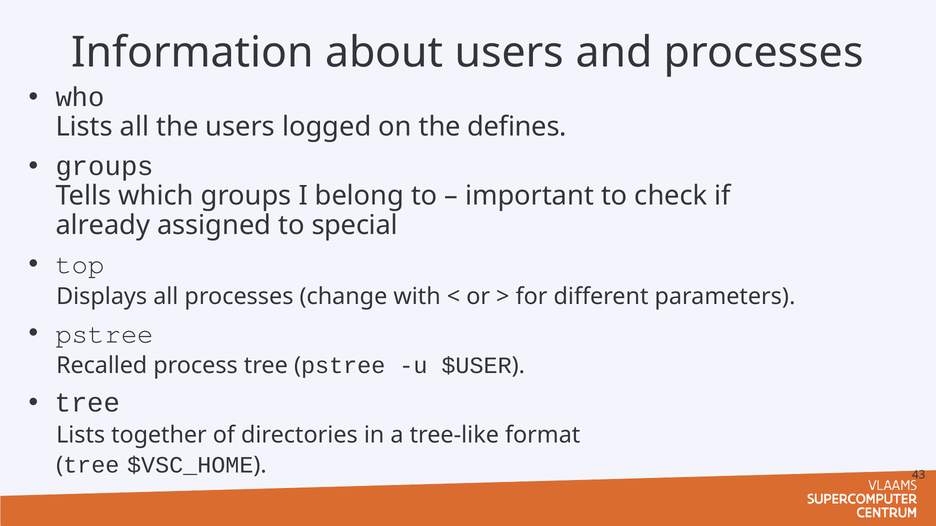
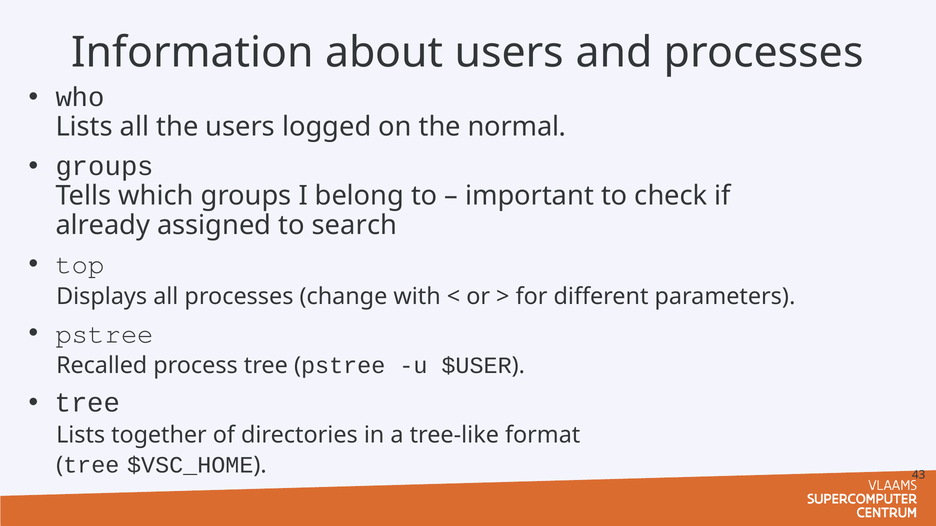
defines: defines -> normal
special: special -> search
